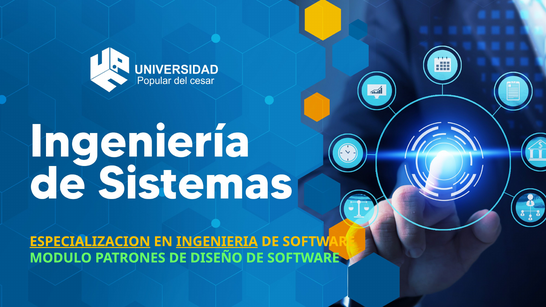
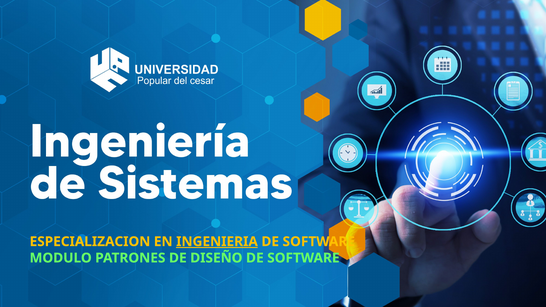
ESPECIALIZACION underline: present -> none
